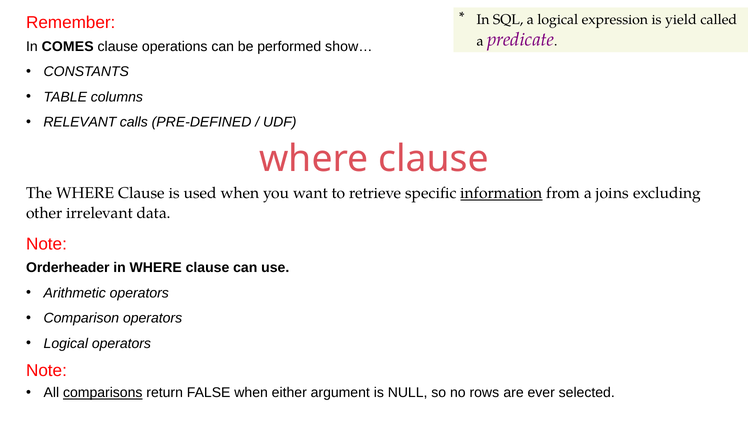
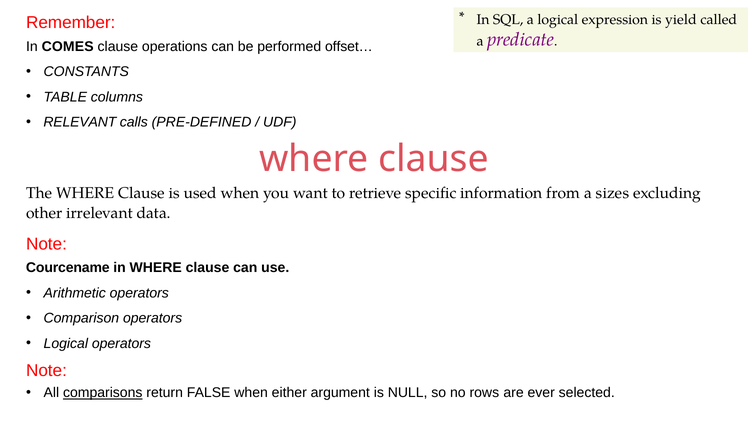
show…: show… -> offset…
information underline: present -> none
joins: joins -> sizes
Orderheader: Orderheader -> Courcename
